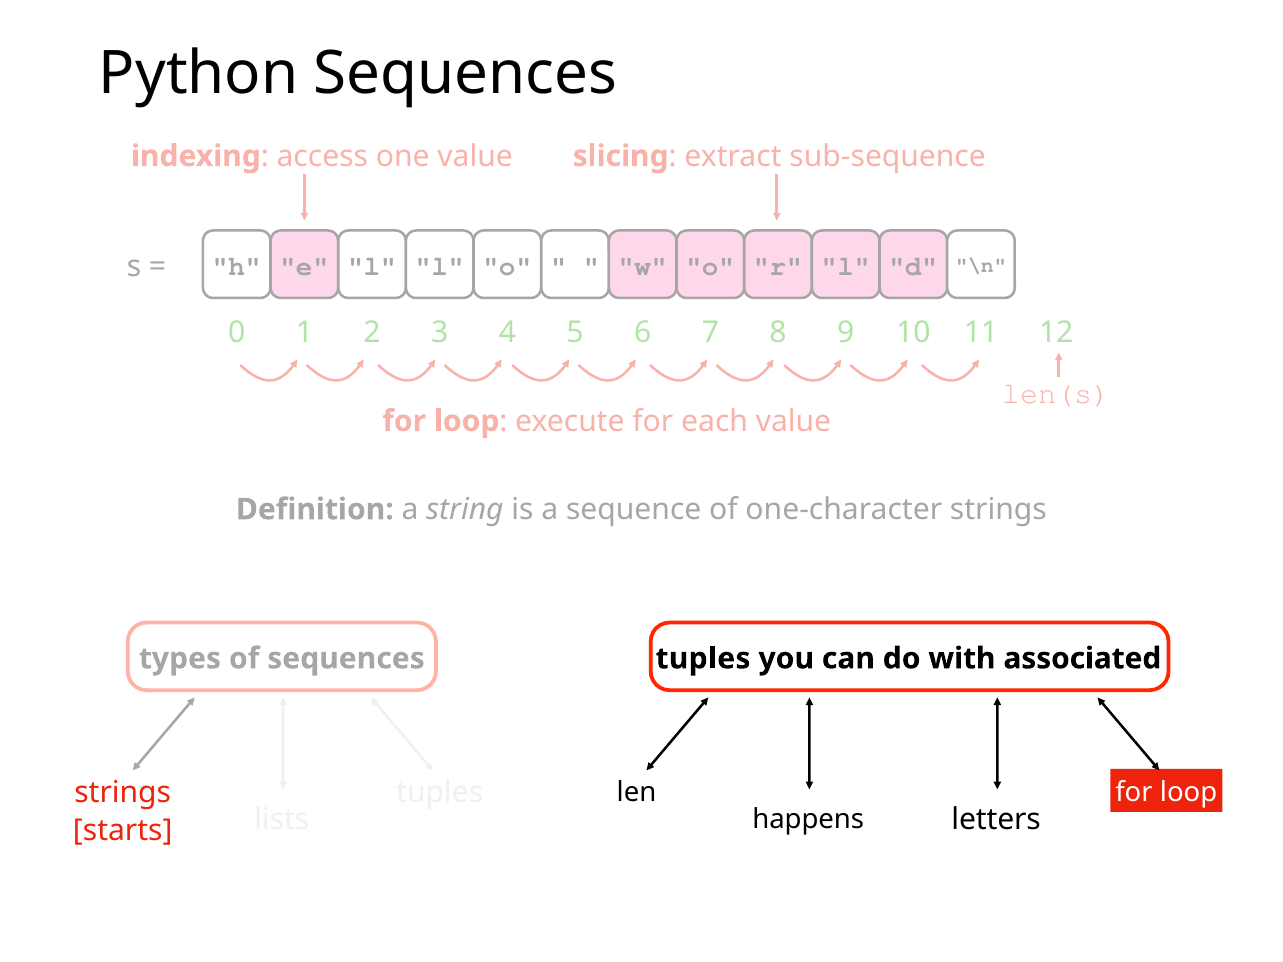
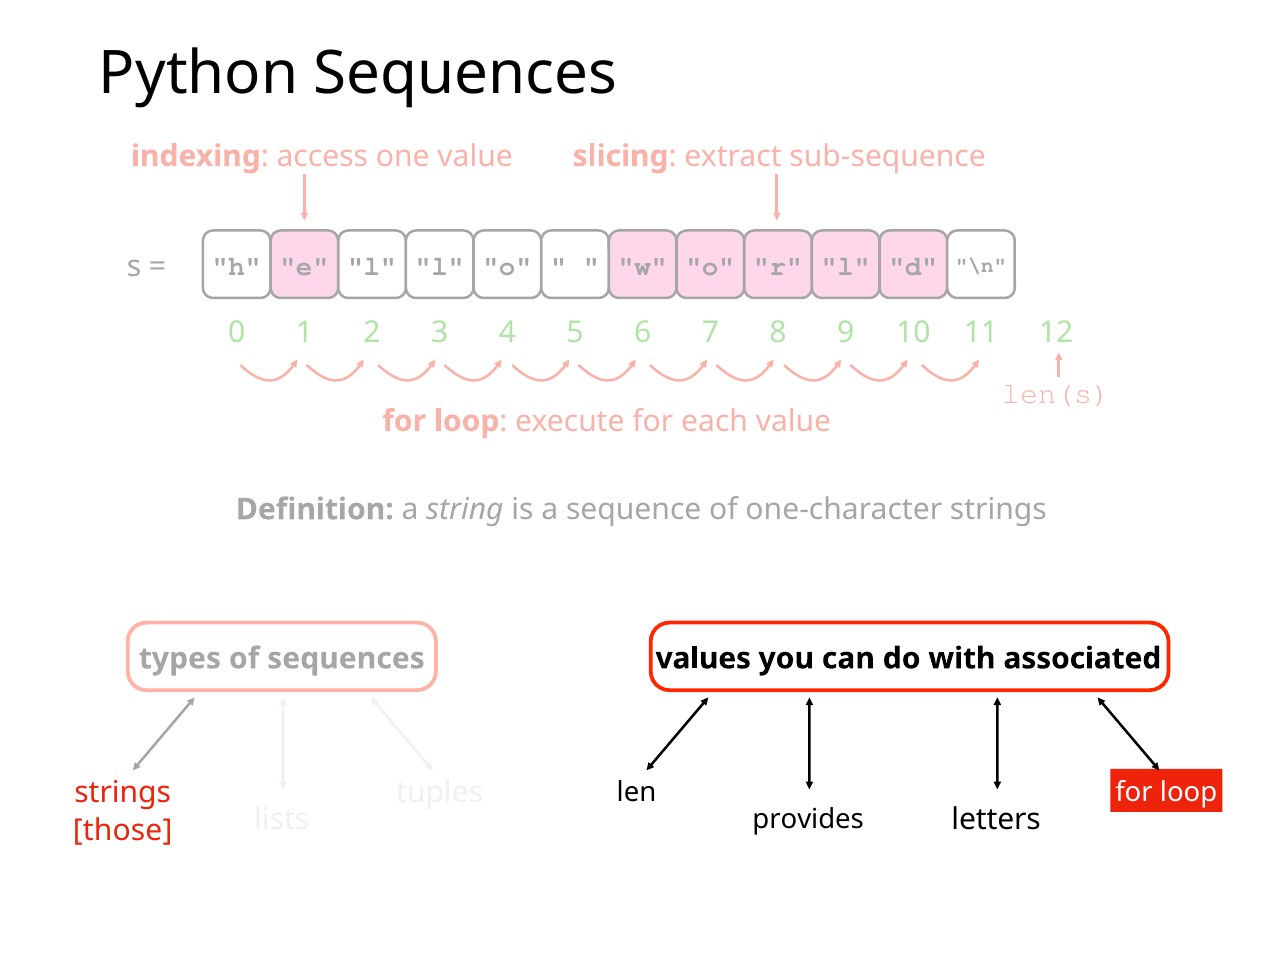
tuples at (703, 659): tuples -> values
happens: happens -> provides
starts: starts -> those
